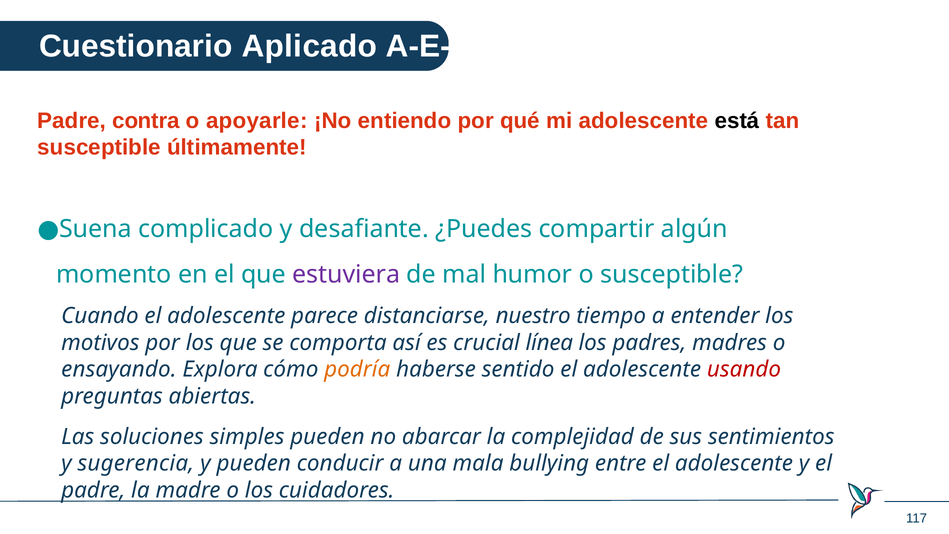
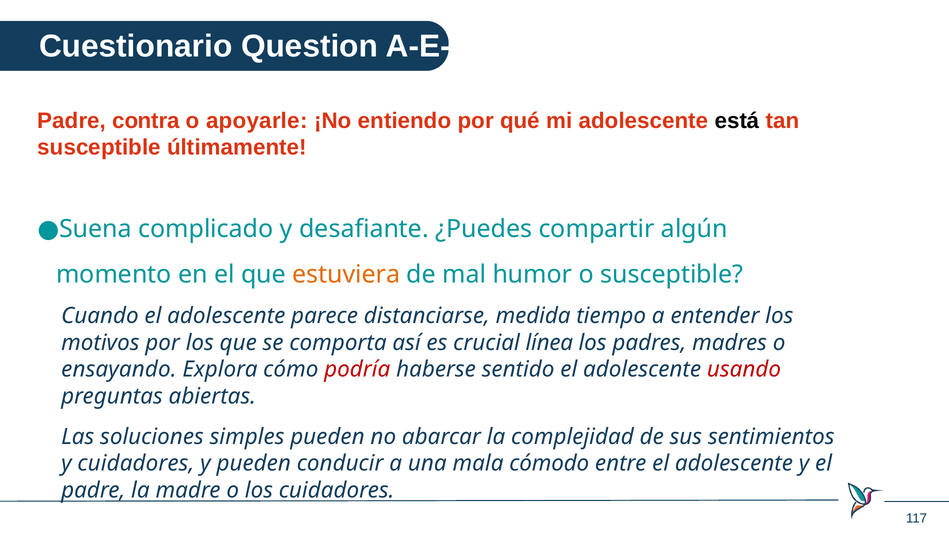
Aplicado: Aplicado -> Question
estuviera colour: purple -> orange
nuestro: nuestro -> medida
podría colour: orange -> red
y sugerencia: sugerencia -> cuidadores
bullying: bullying -> cómodo
